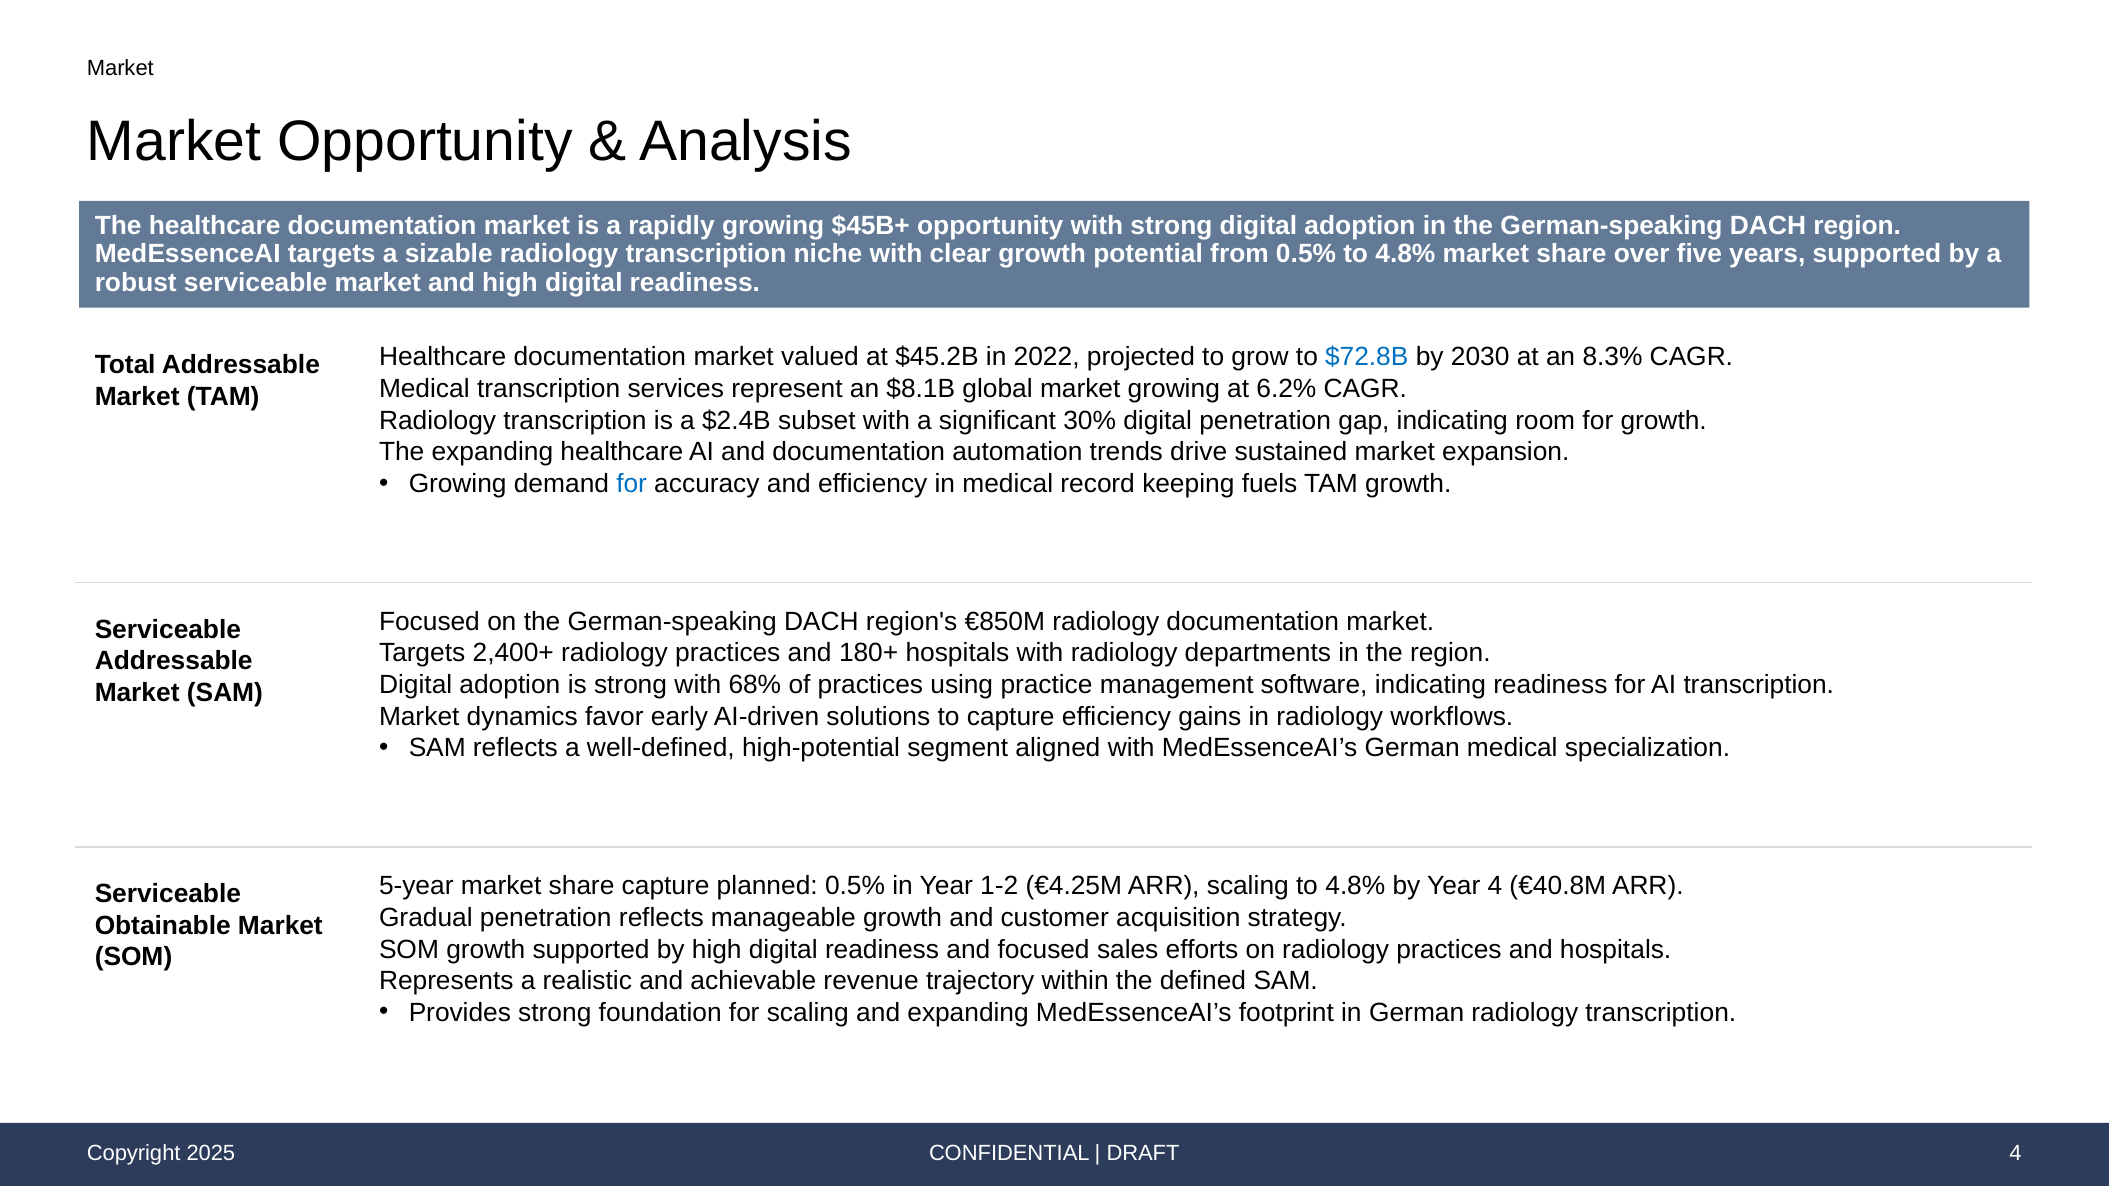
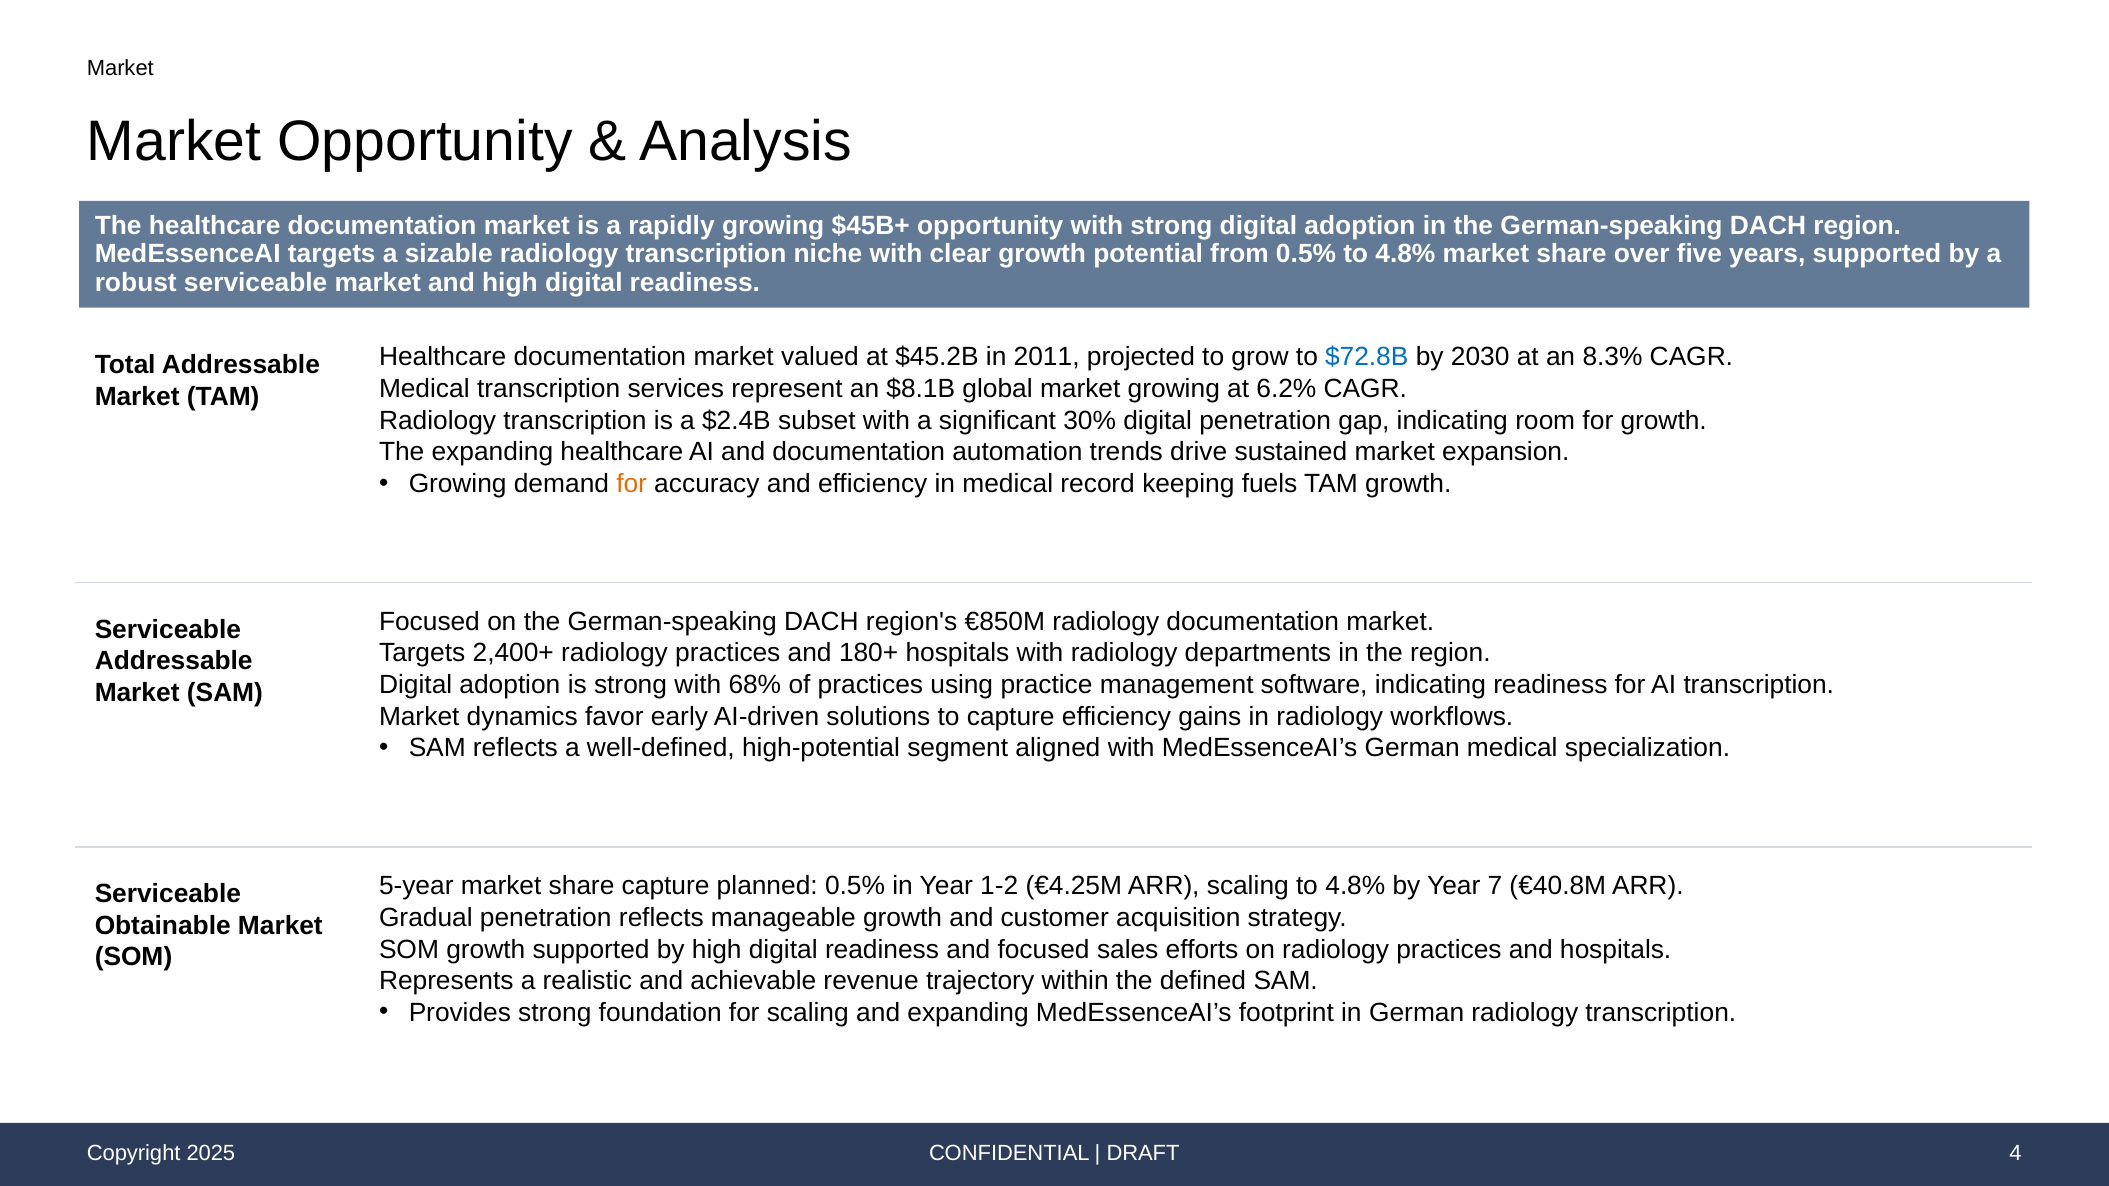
2022: 2022 -> 2011
for at (632, 484) colour: blue -> orange
Year 4: 4 -> 7
